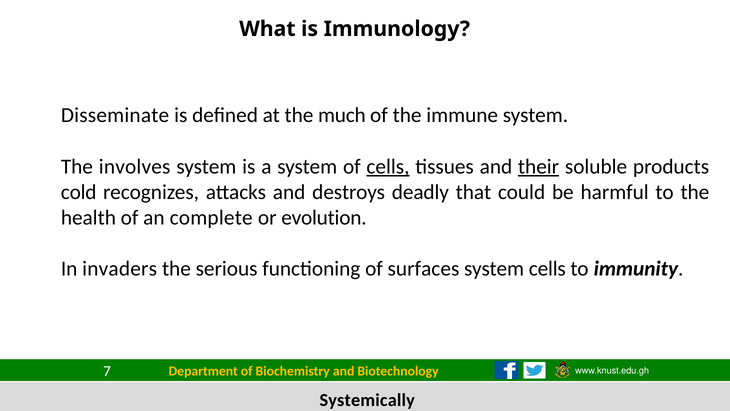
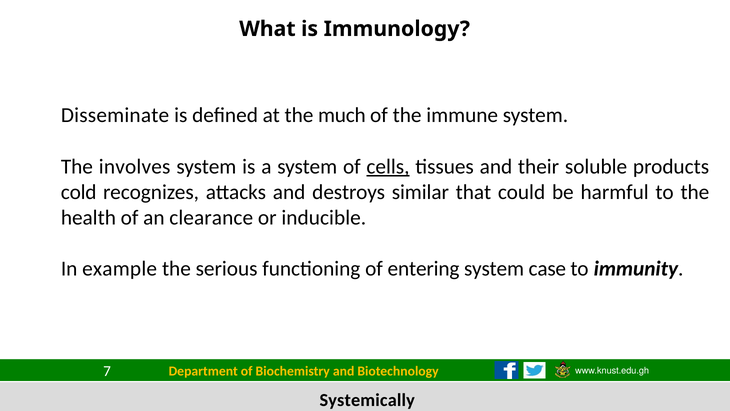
their underline: present -> none
deadly: deadly -> similar
complete: complete -> clearance
evolution: evolution -> inducible
invaders: invaders -> example
surfaces: surfaces -> entering
system cells: cells -> case
